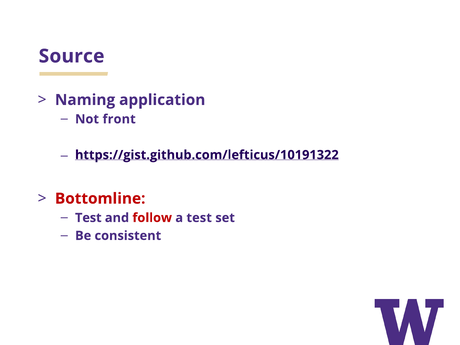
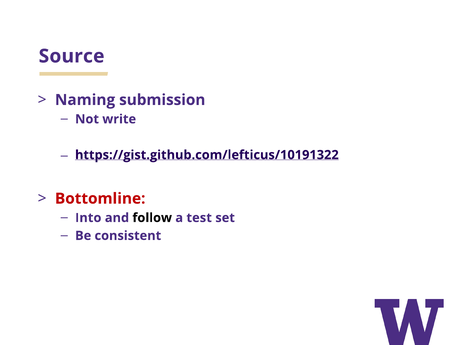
application: application -> submission
front: front -> write
Test at (88, 218): Test -> Into
follow colour: red -> black
